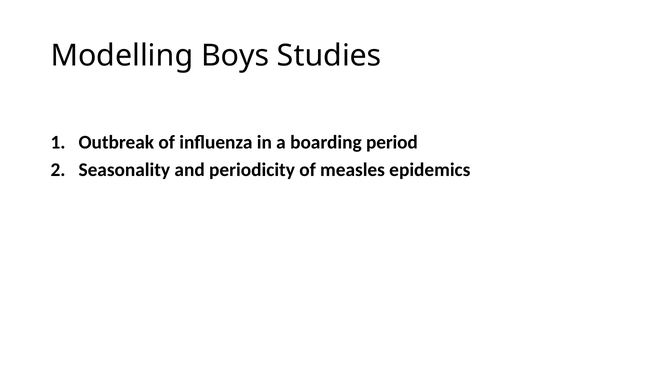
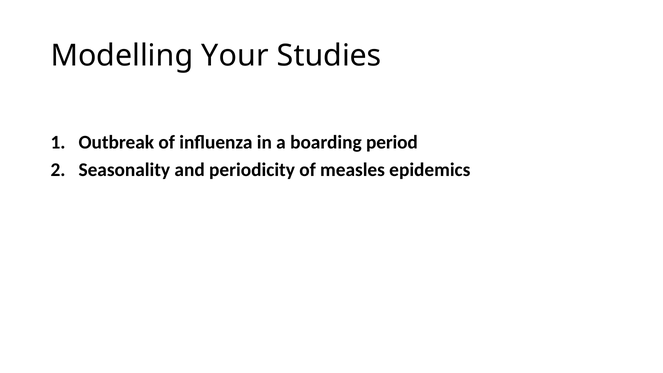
Boys: Boys -> Your
